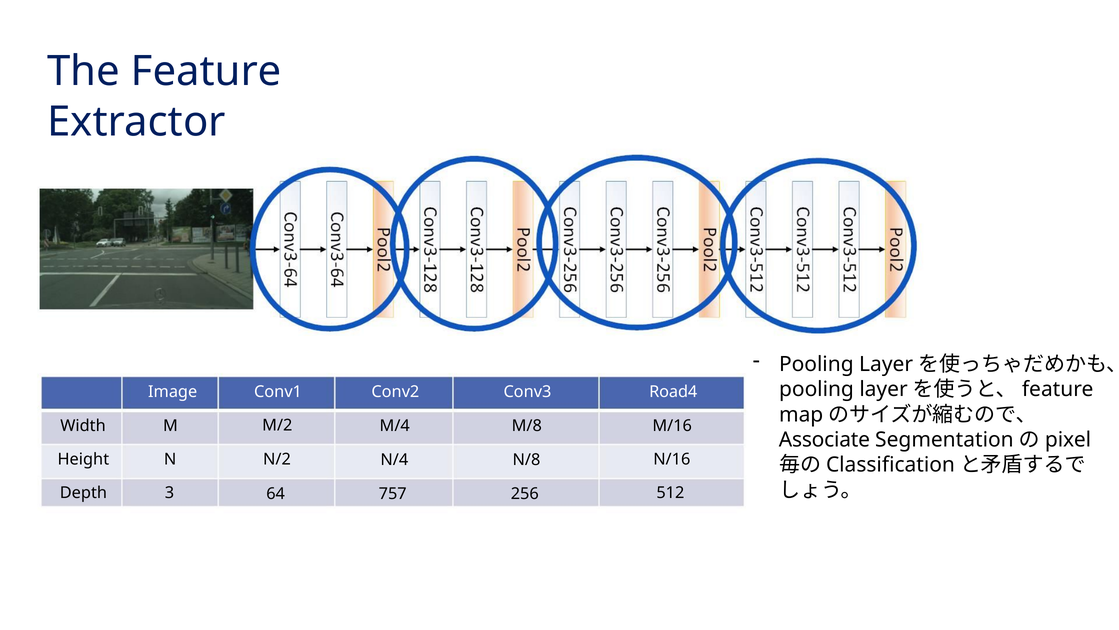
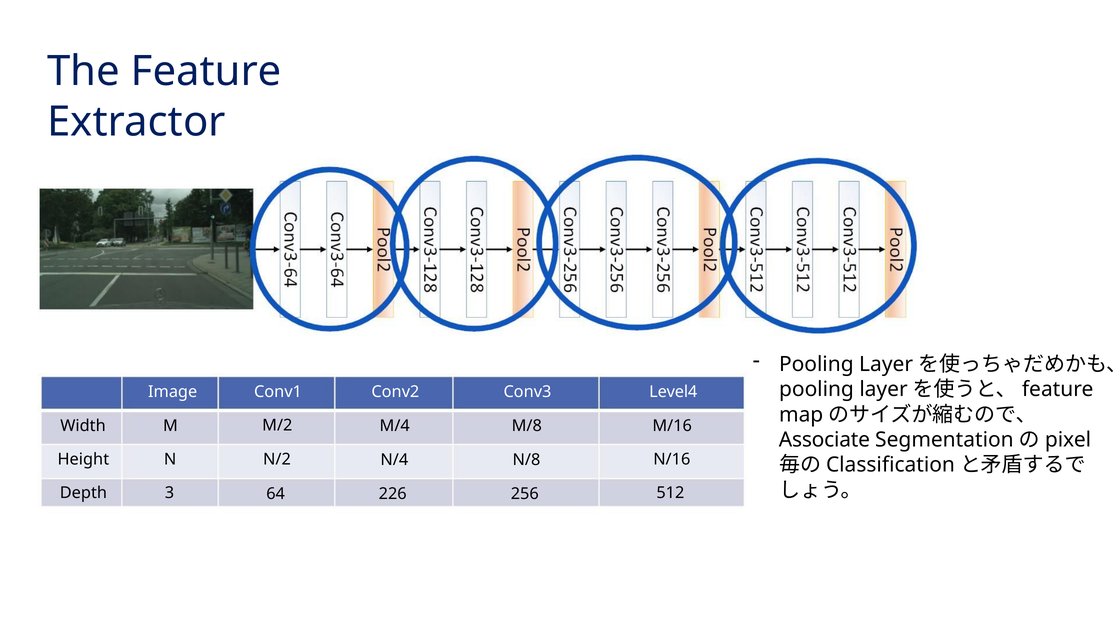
Road4: Road4 -> Level4
757: 757 -> 226
